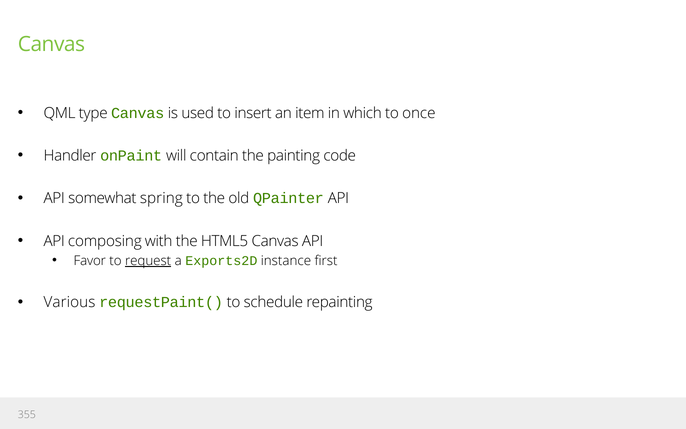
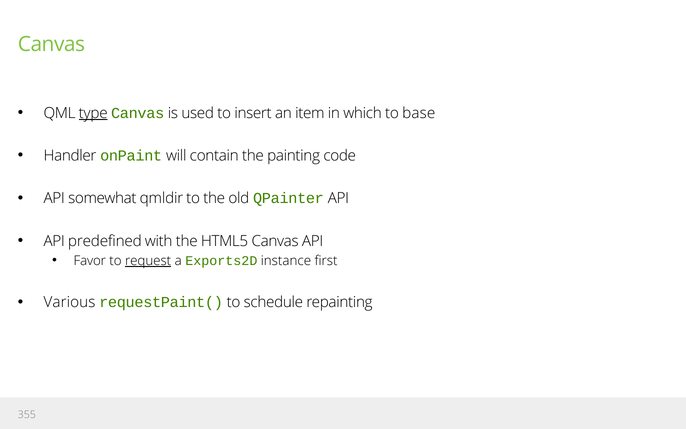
type underline: none -> present
once: once -> base
spring: spring -> qmldir
composing: composing -> predefined
